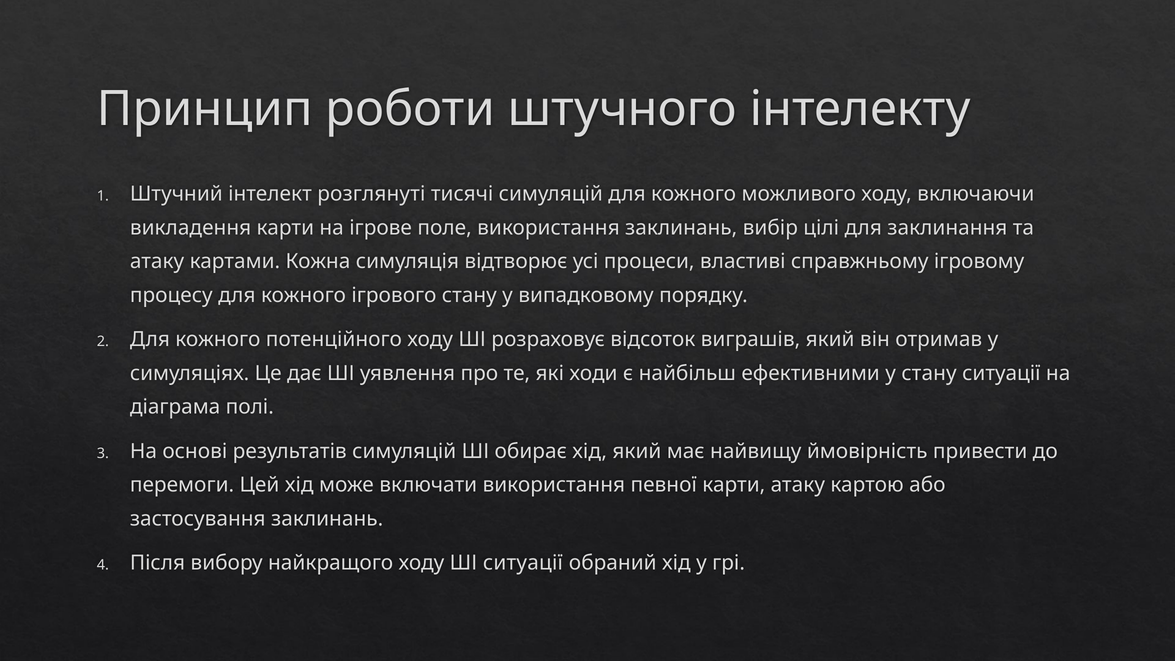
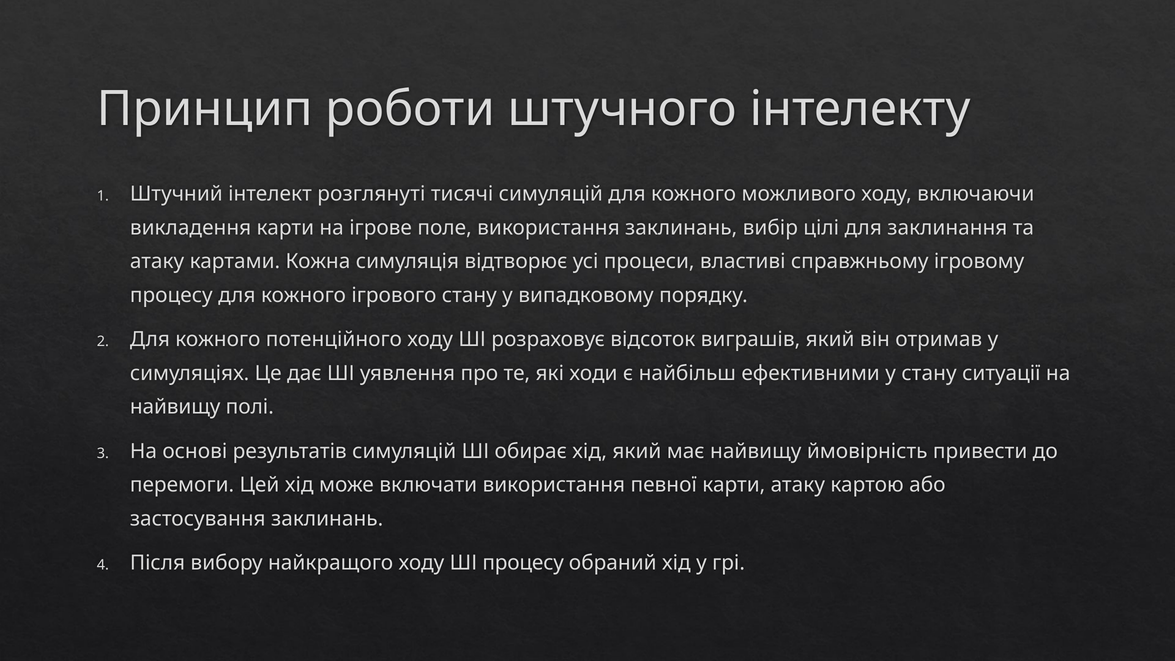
діаграма at (175, 407): діаграма -> найвищу
ШІ ситуації: ситуації -> процесу
